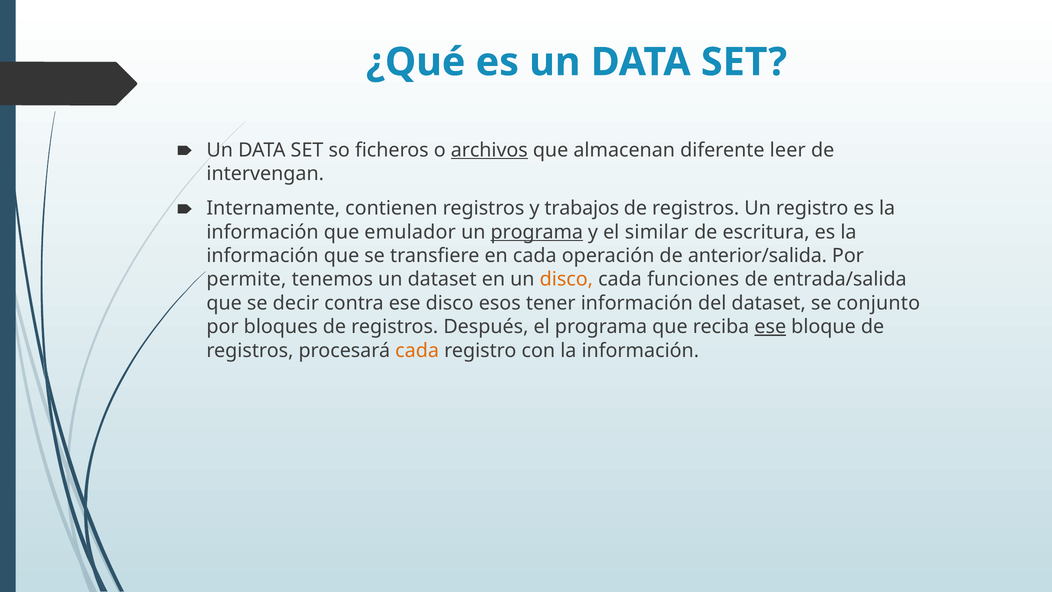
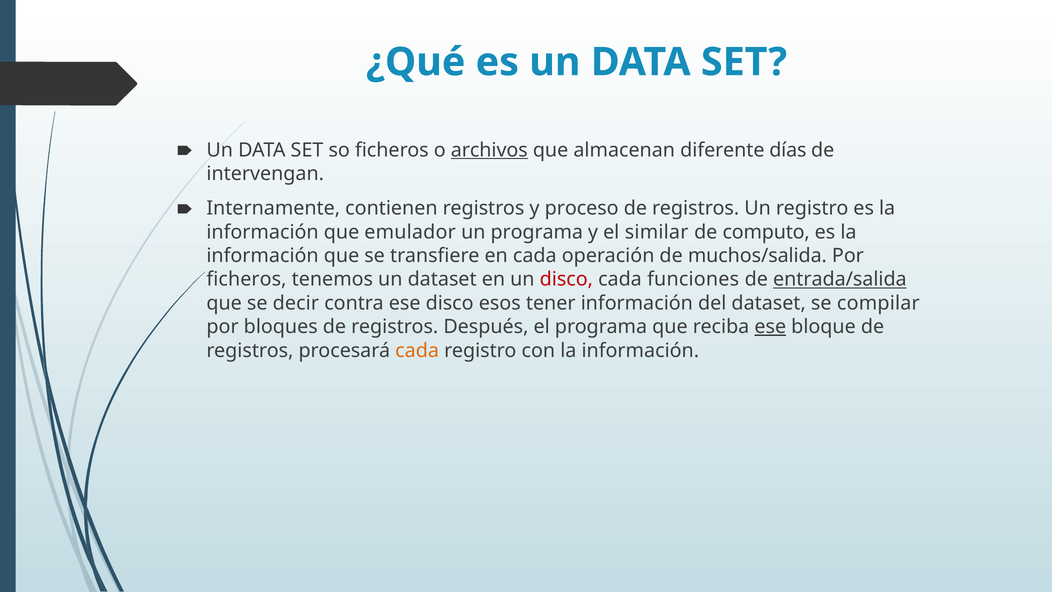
leer: leer -> días
trabajos: trabajos -> proceso
programa at (537, 232) underline: present -> none
escritura: escritura -> computo
anterior/salida: anterior/salida -> muchos/salida
permite at (246, 279): permite -> ficheros
disco at (566, 279) colour: orange -> red
entrada/salida underline: none -> present
conjunto: conjunto -> compilar
